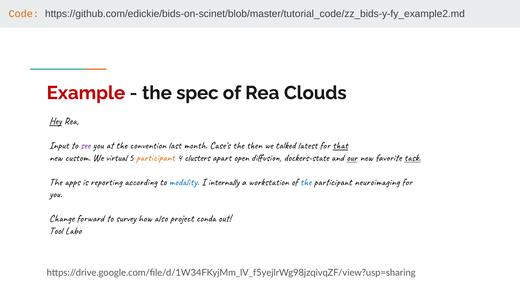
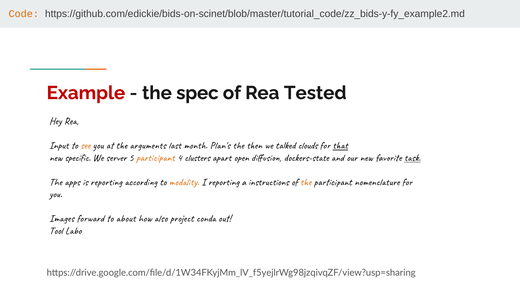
Clouds: Clouds -> Tested
Hey underline: present -> none
see colour: purple -> orange
convention: convention -> arguments
Case's: Case's -> Plan's
latest: latest -> clouds
custom: custom -> specific
virtual: virtual -> server
our underline: present -> none
modality colour: blue -> orange
I internally: internally -> reporting
workstation: workstation -> instructions
the at (306, 182) colour: blue -> orange
neuroimaging: neuroimaging -> nomenclature
Change: Change -> Images
survey: survey -> about
